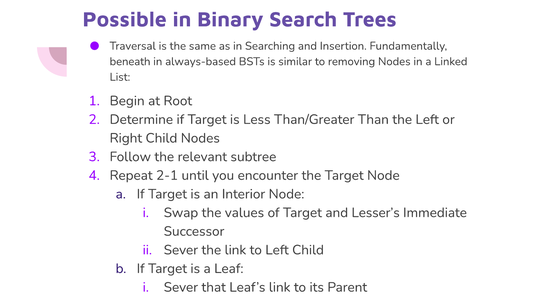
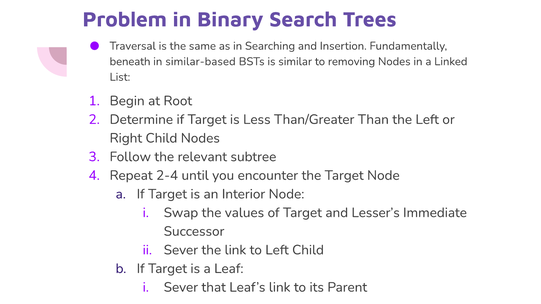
Possible: Possible -> Problem
always-based: always-based -> similar-based
2-1: 2-1 -> 2-4
